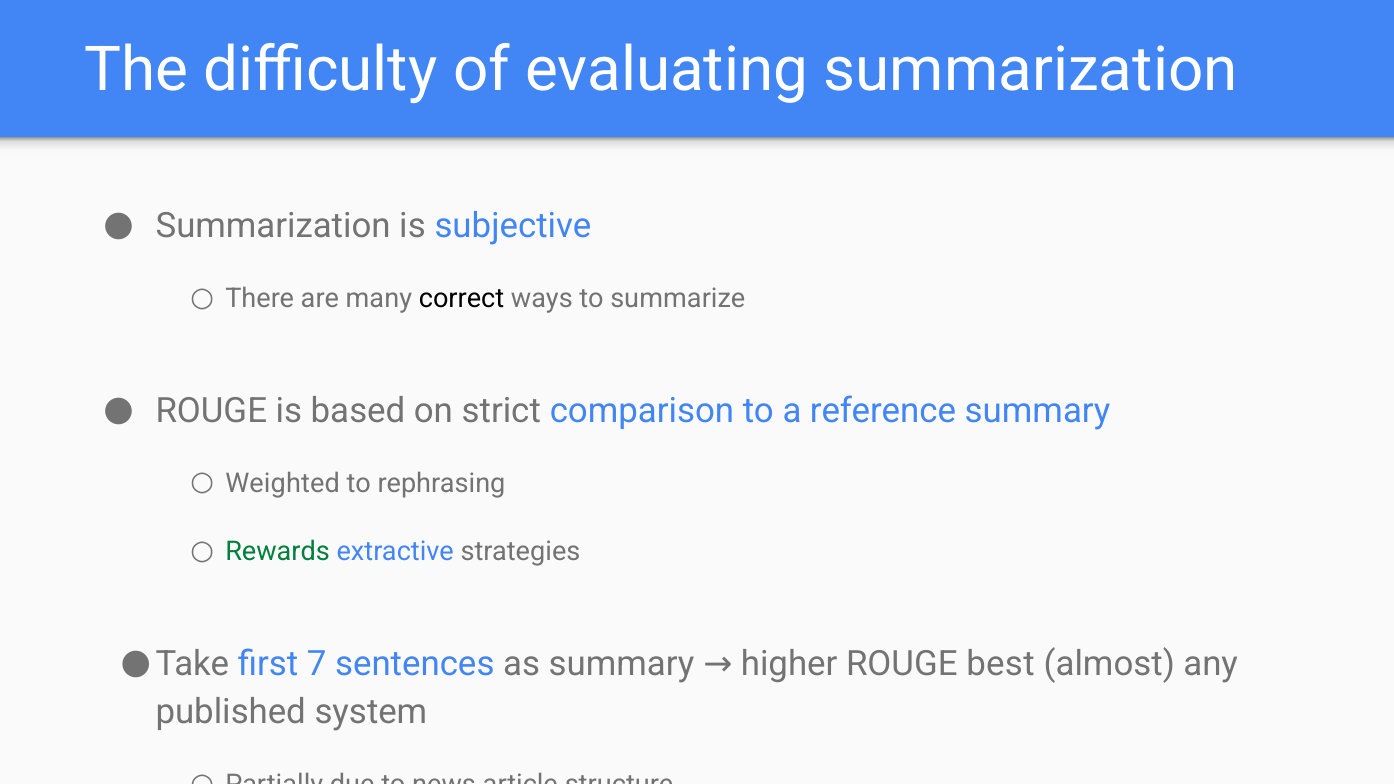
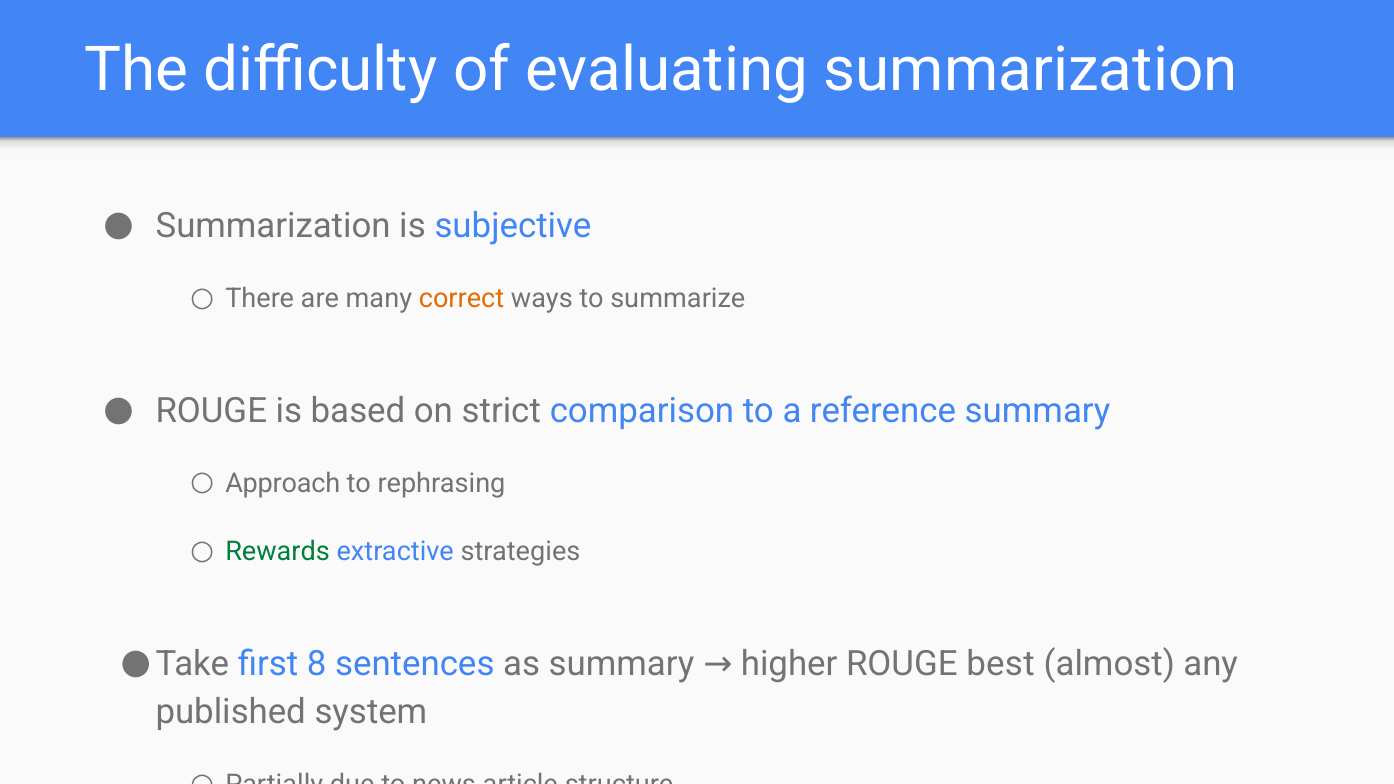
correct colour: black -> orange
Weighted: Weighted -> Approach
7: 7 -> 8
